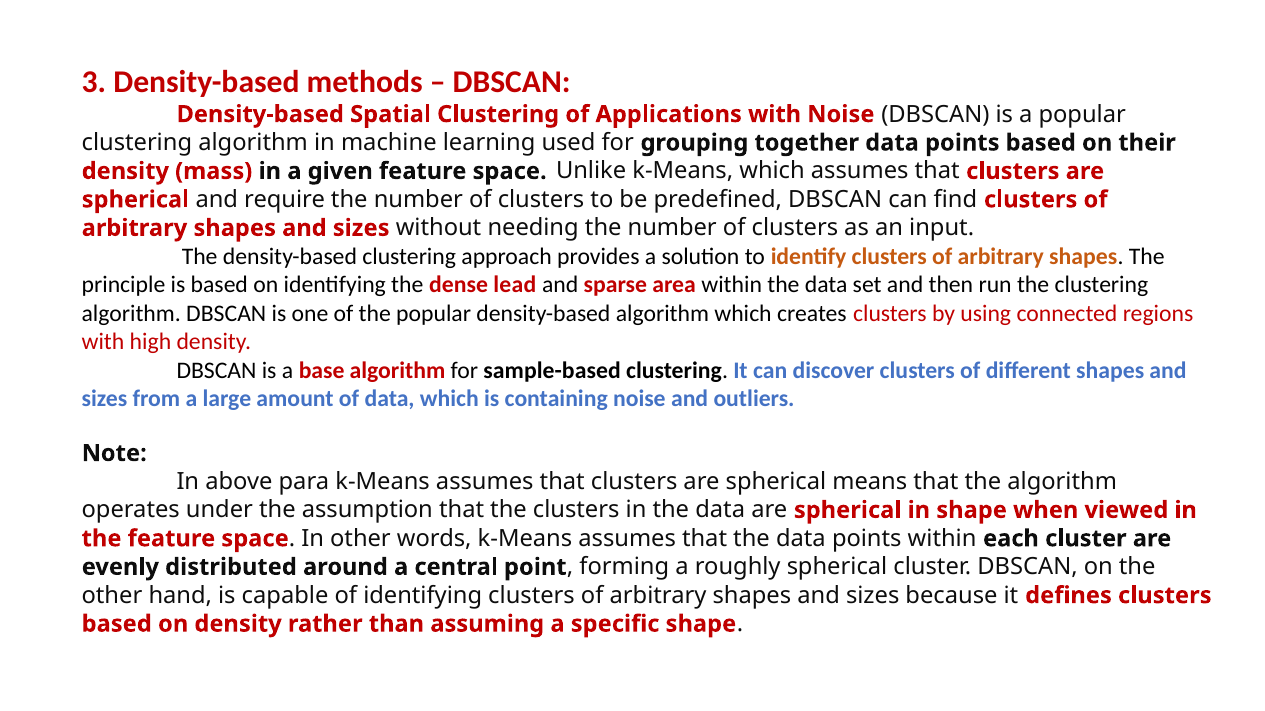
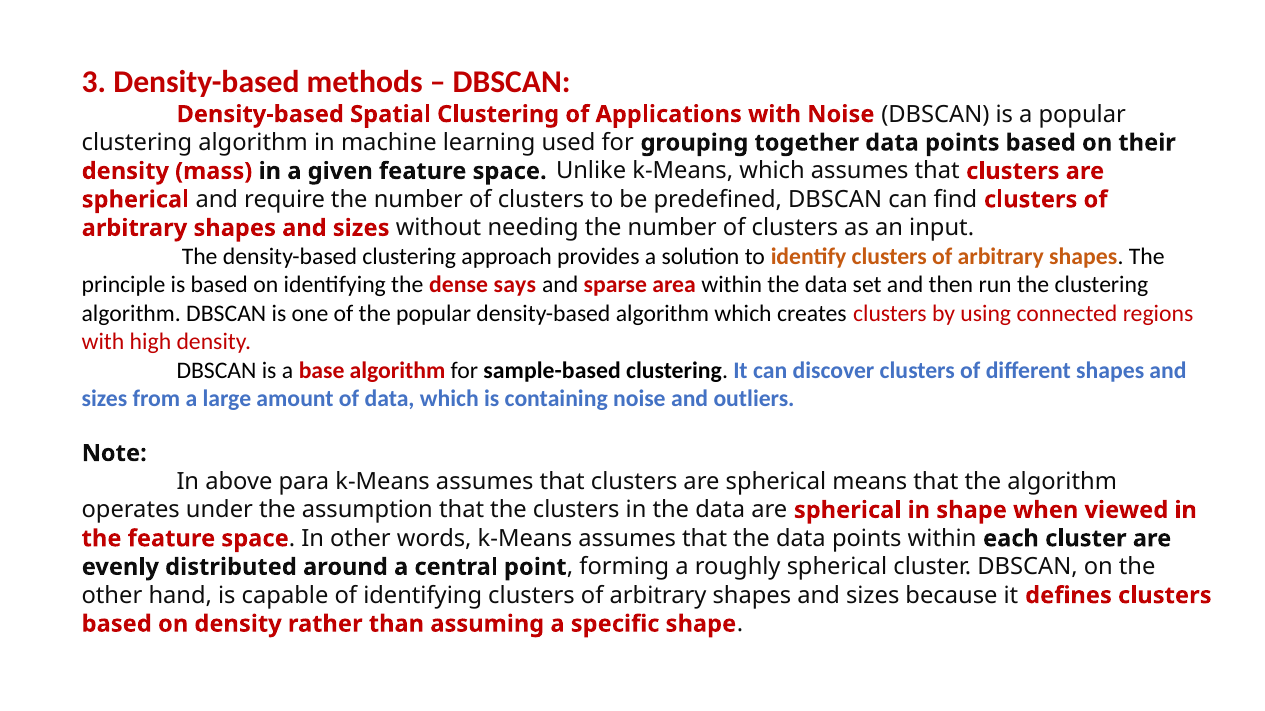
lead: lead -> says
